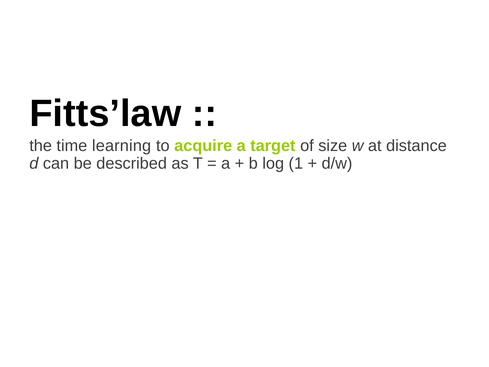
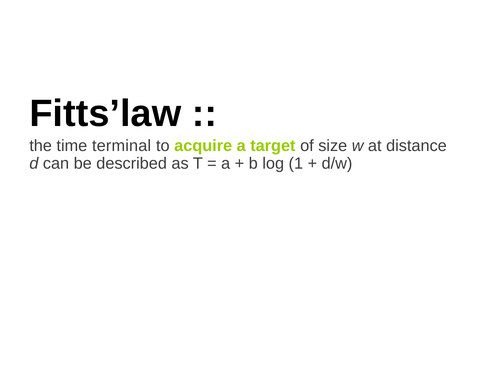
learning: learning -> terminal
